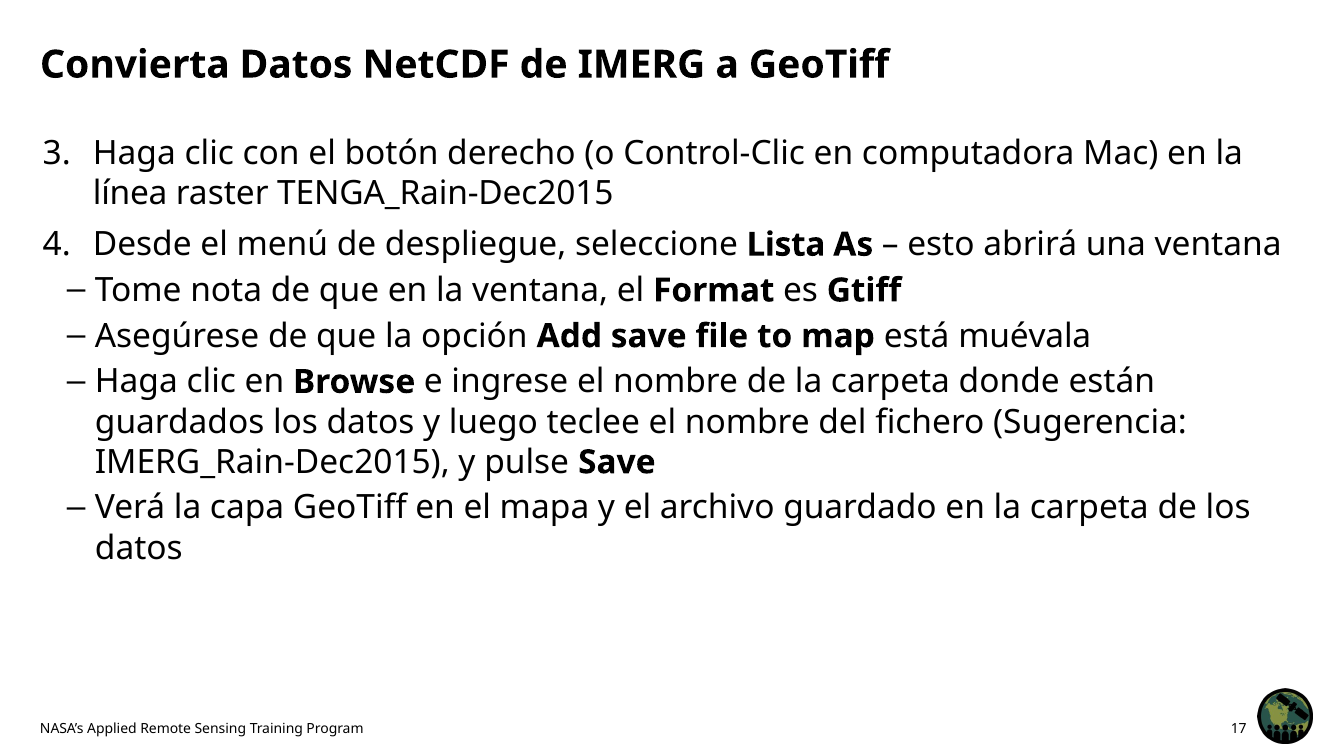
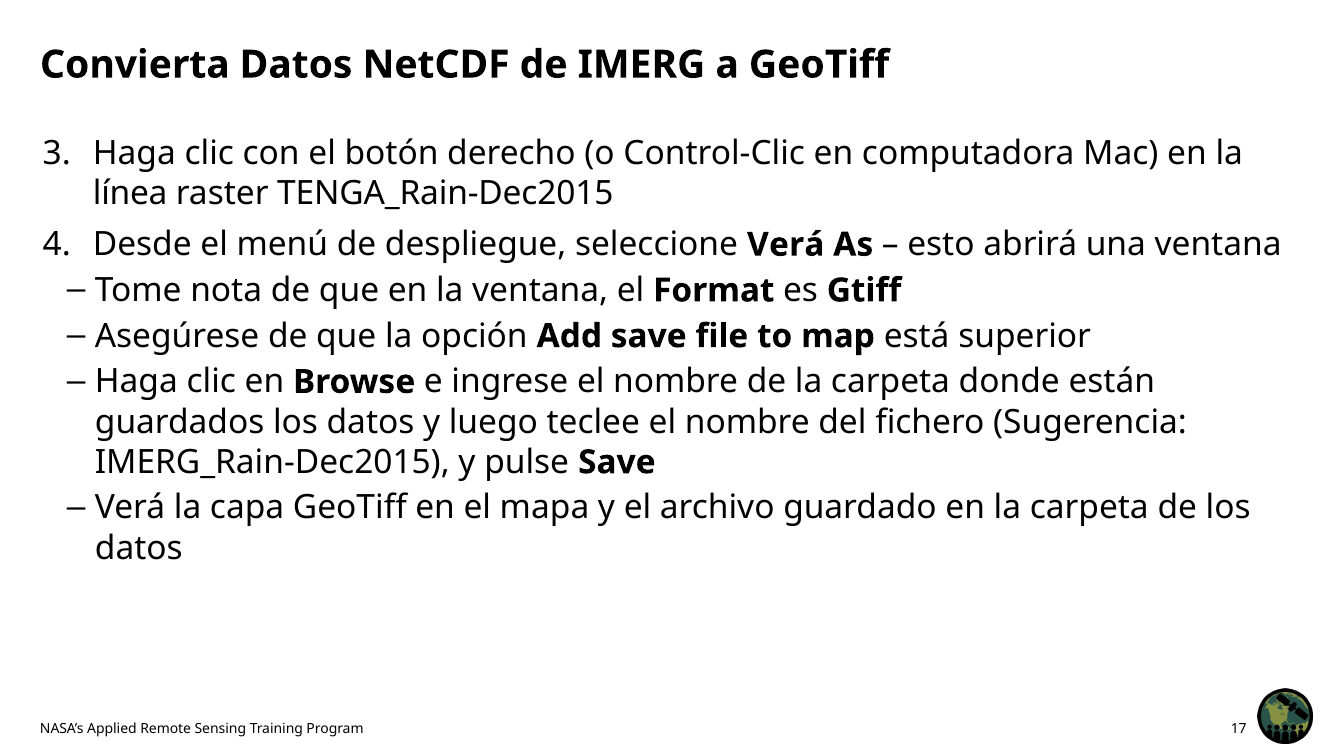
seleccione Lista: Lista -> Verá
muévala: muévala -> superior
